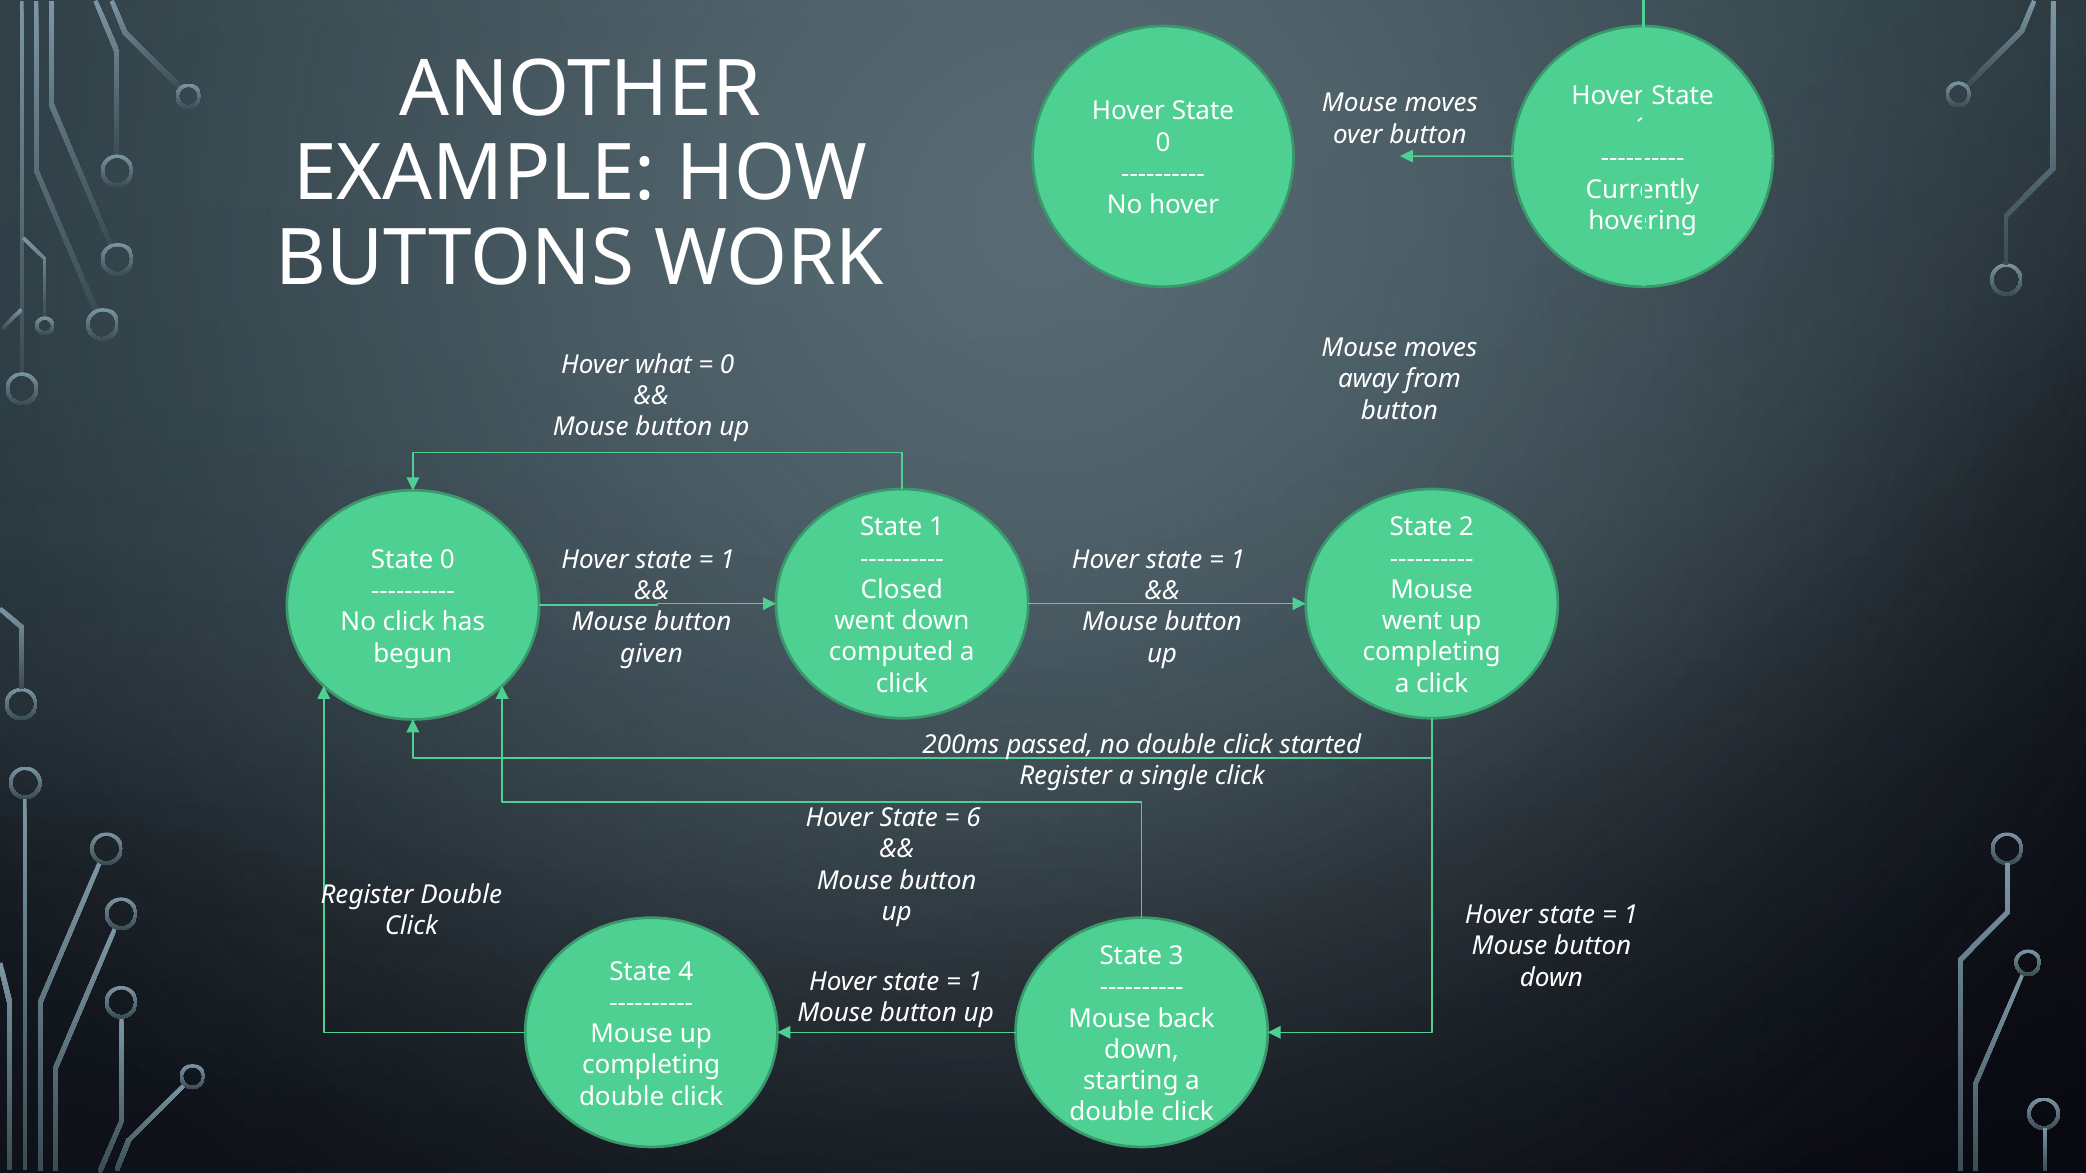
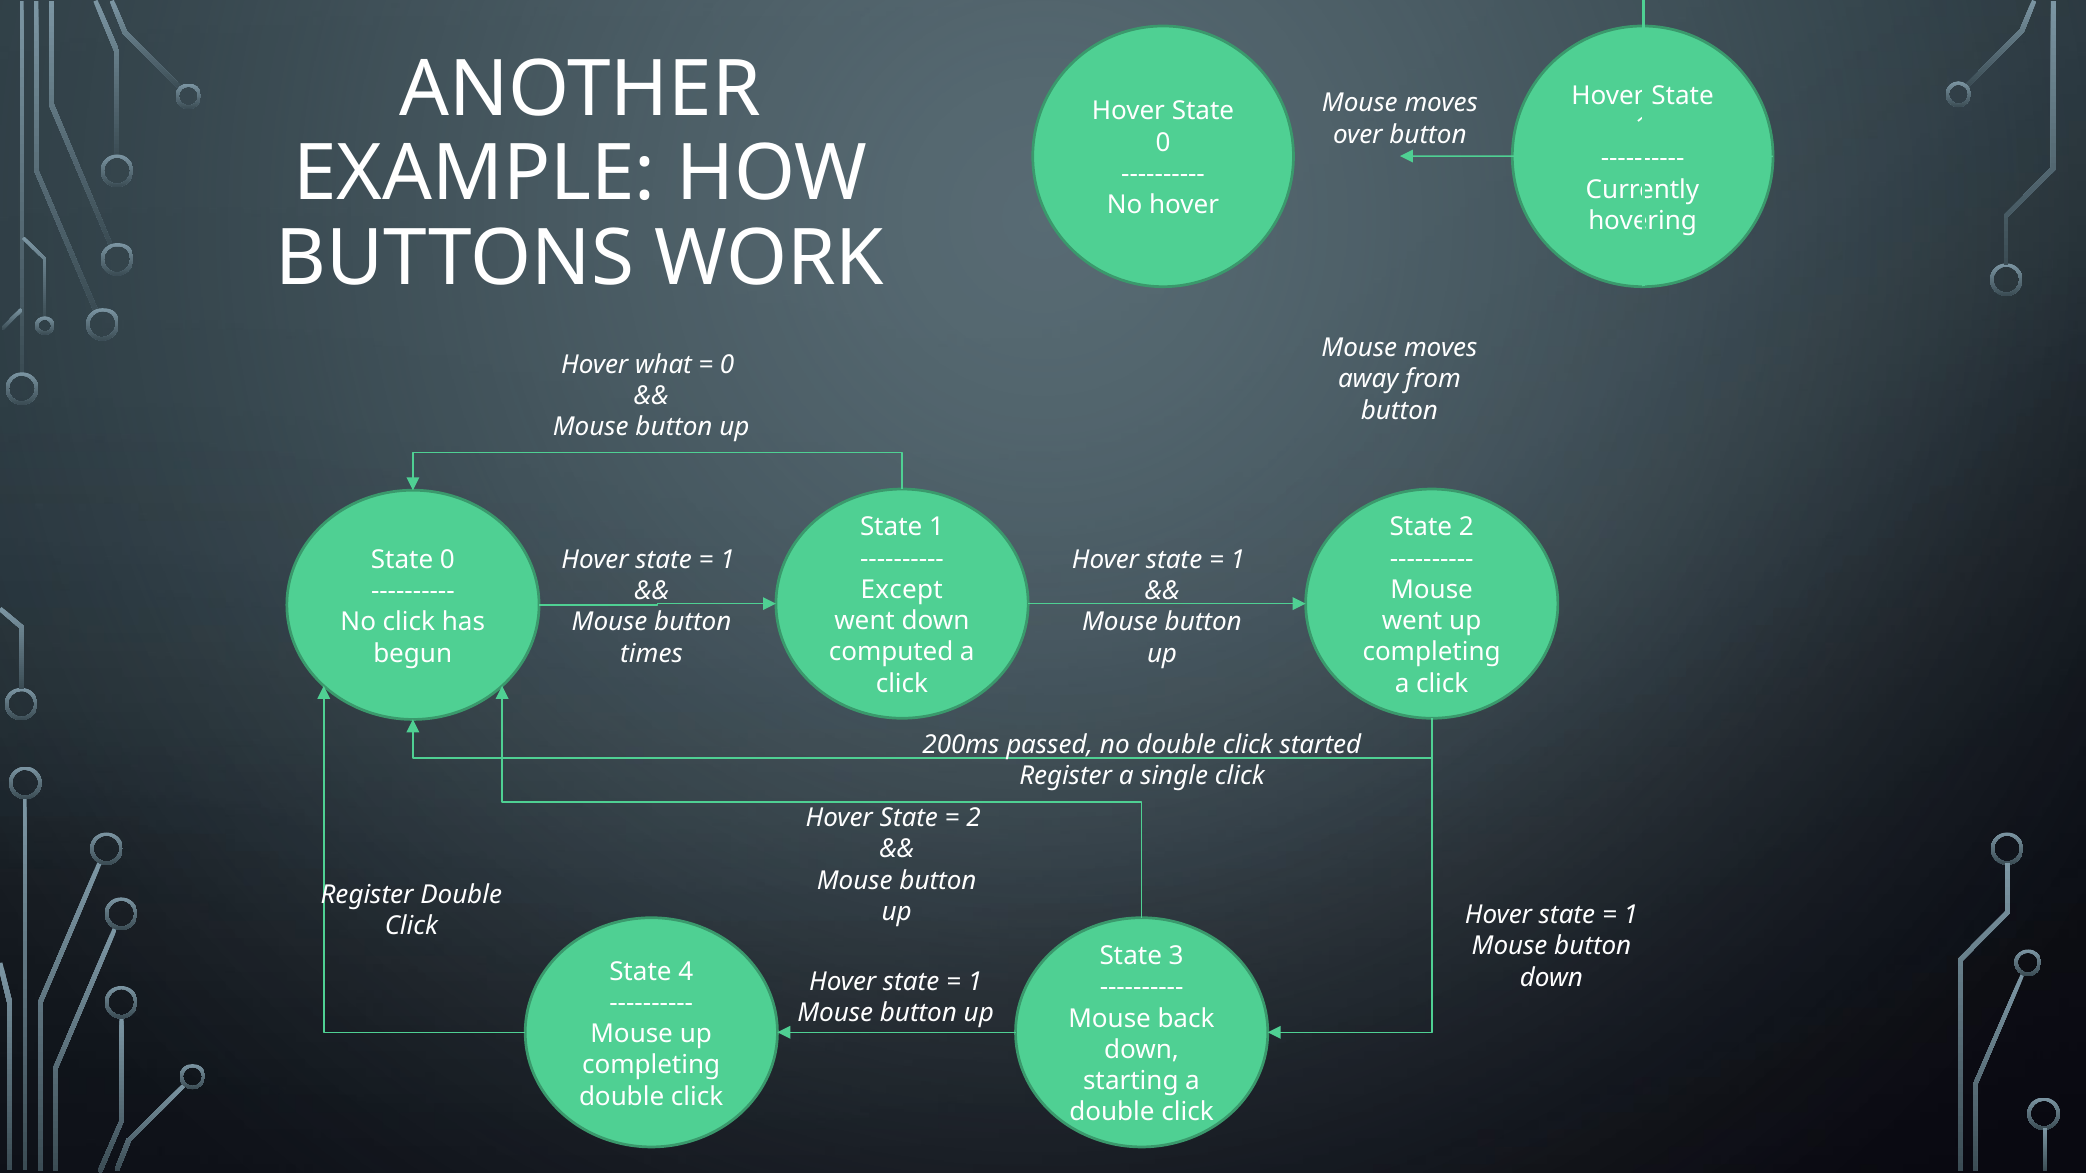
Closed: Closed -> Except
given: given -> times
6 at (974, 818): 6 -> 2
